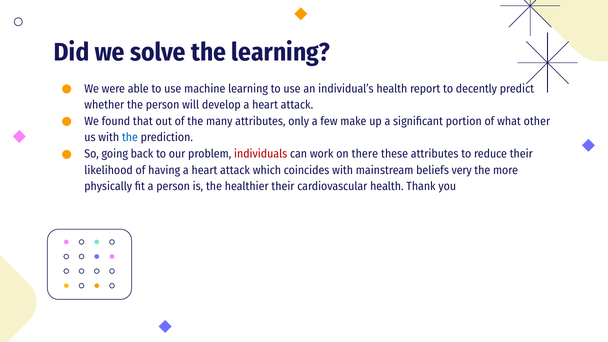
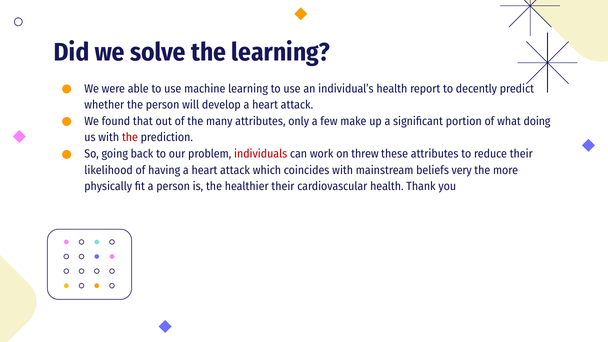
other: other -> doing
the at (130, 138) colour: blue -> red
there: there -> threw
